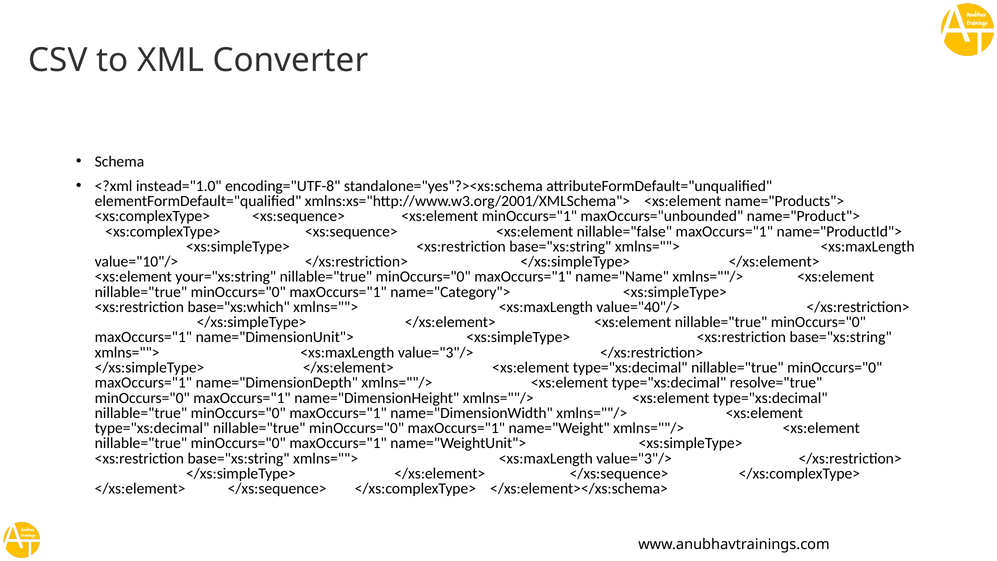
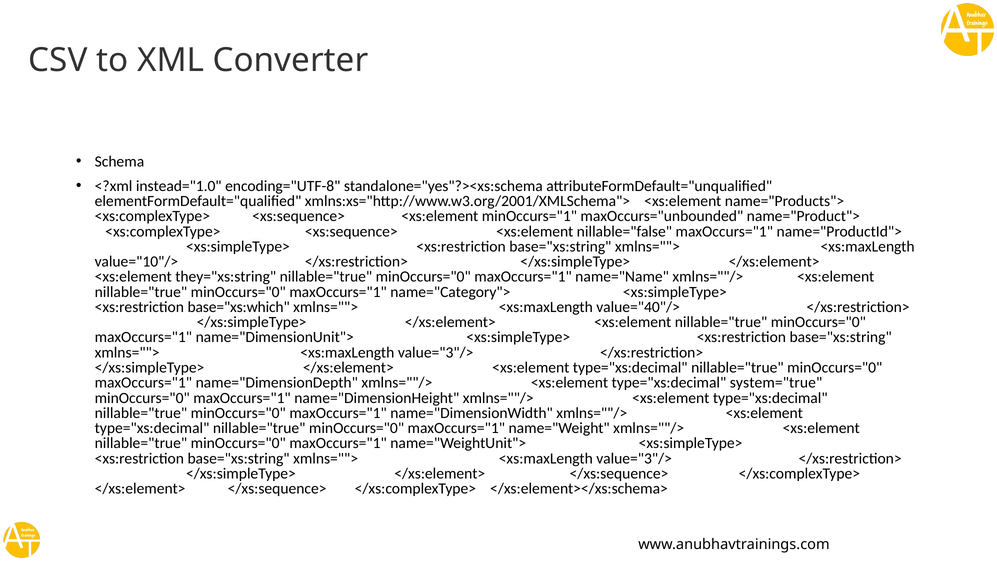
your="xs:string: your="xs:string -> they="xs:string
resolve="true: resolve="true -> system="true
